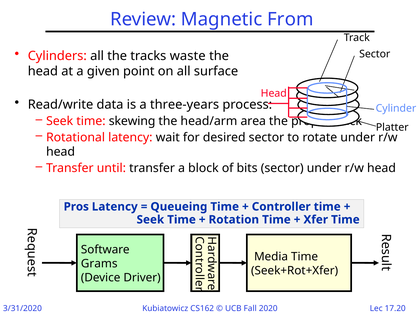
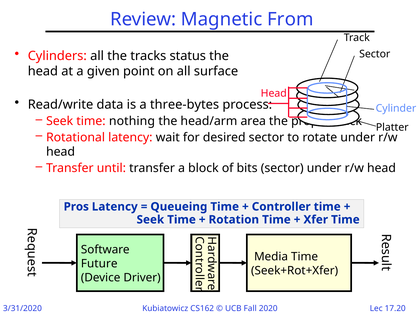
waste: waste -> status
three-years: three-years -> three-bytes
skewing: skewing -> nothing
Grams: Grams -> Future
